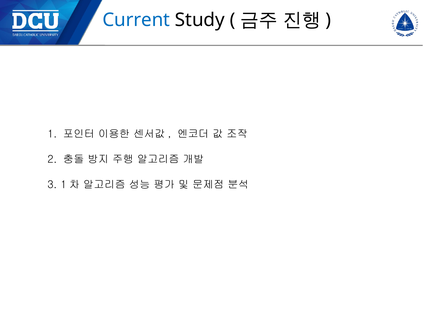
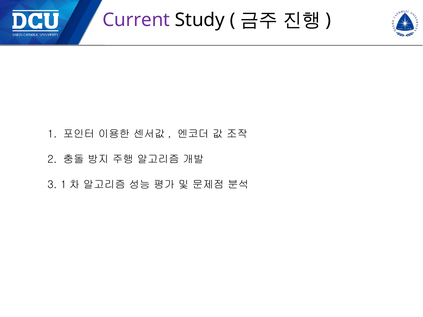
Current colour: blue -> purple
